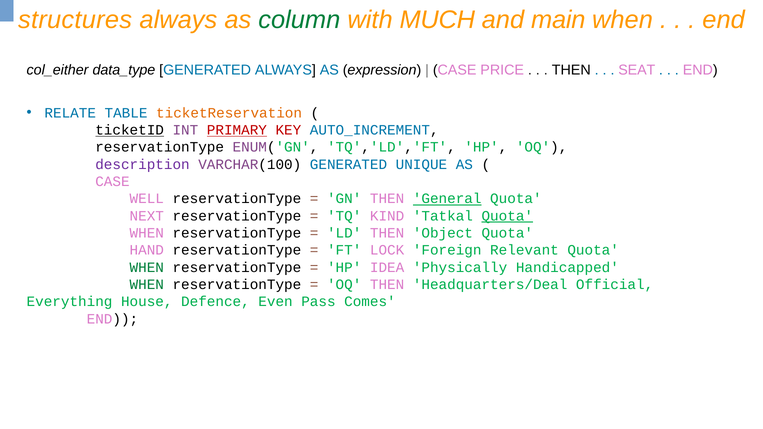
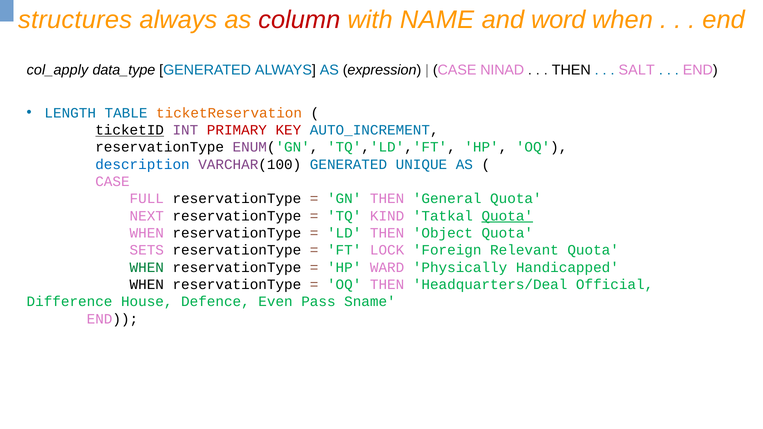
column colour: green -> red
MUCH: MUCH -> NAME
main: main -> word
col_either: col_either -> col_apply
PRICE: PRICE -> NINAD
SEAT: SEAT -> SALT
RELATE: RELATE -> LENGTH
PRIMARY underline: present -> none
description colour: purple -> blue
WELL: WELL -> FULL
General underline: present -> none
HAND: HAND -> SETS
IDEA: IDEA -> WARD
WHEN at (147, 285) colour: green -> black
Everything: Everything -> Difference
Comes: Comes -> Sname
